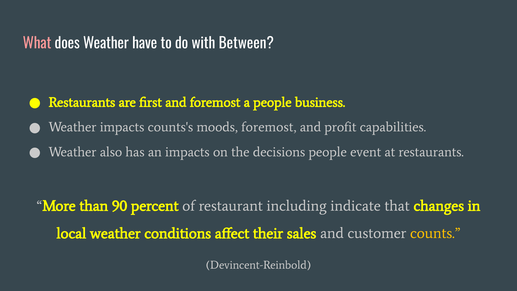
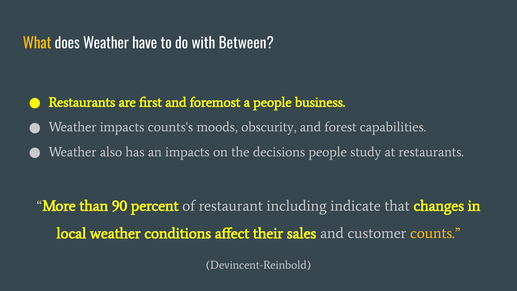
What colour: pink -> yellow
moods foremost: foremost -> obscurity
profit: profit -> forest
event: event -> study
